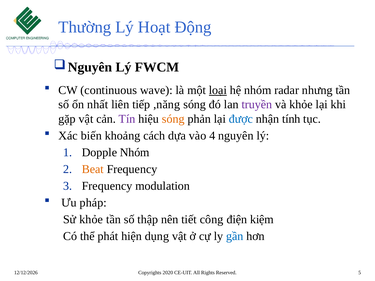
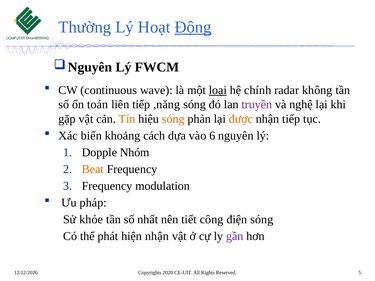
Động underline: none -> present
hệ nhóm: nhóm -> chính
nhưng: nhưng -> không
nhất: nhất -> toán
và khỏe: khỏe -> nghệ
Tín colour: purple -> orange
được colour: blue -> orange
nhận tính: tính -> tiếp
4: 4 -> 6
thập: thập -> nhất
điện kiệm: kiệm -> sóng
hiện dụng: dụng -> nhận
gần colour: blue -> purple
